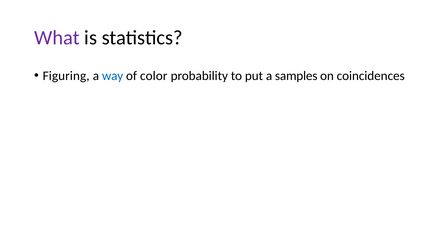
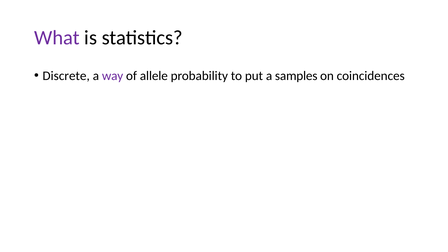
Figuring: Figuring -> Discrete
way colour: blue -> purple
color: color -> allele
